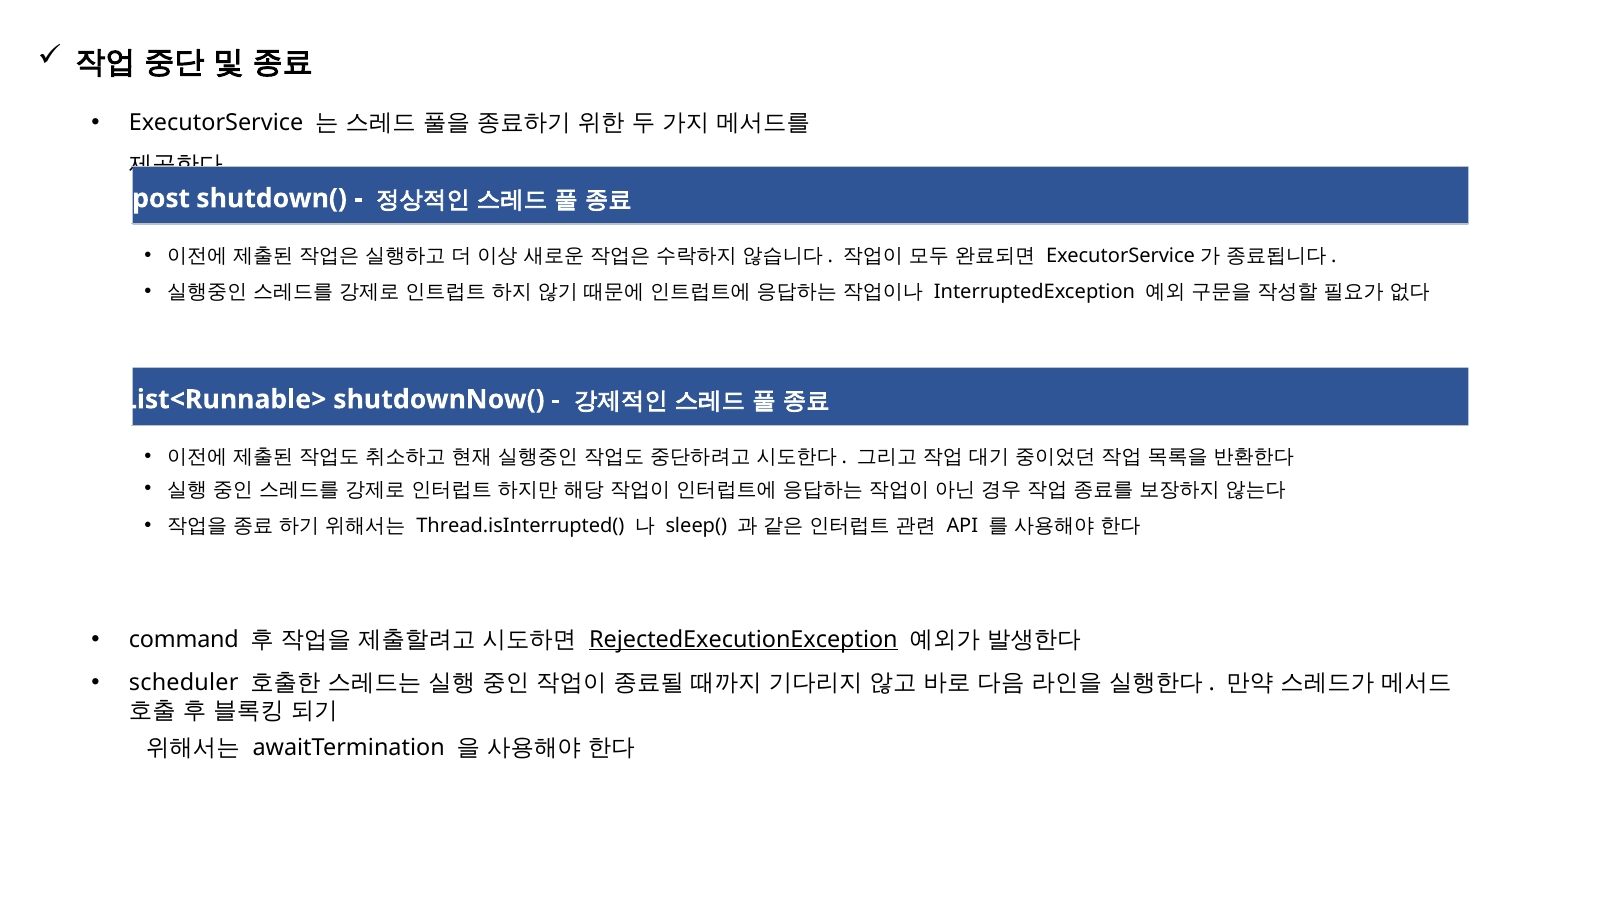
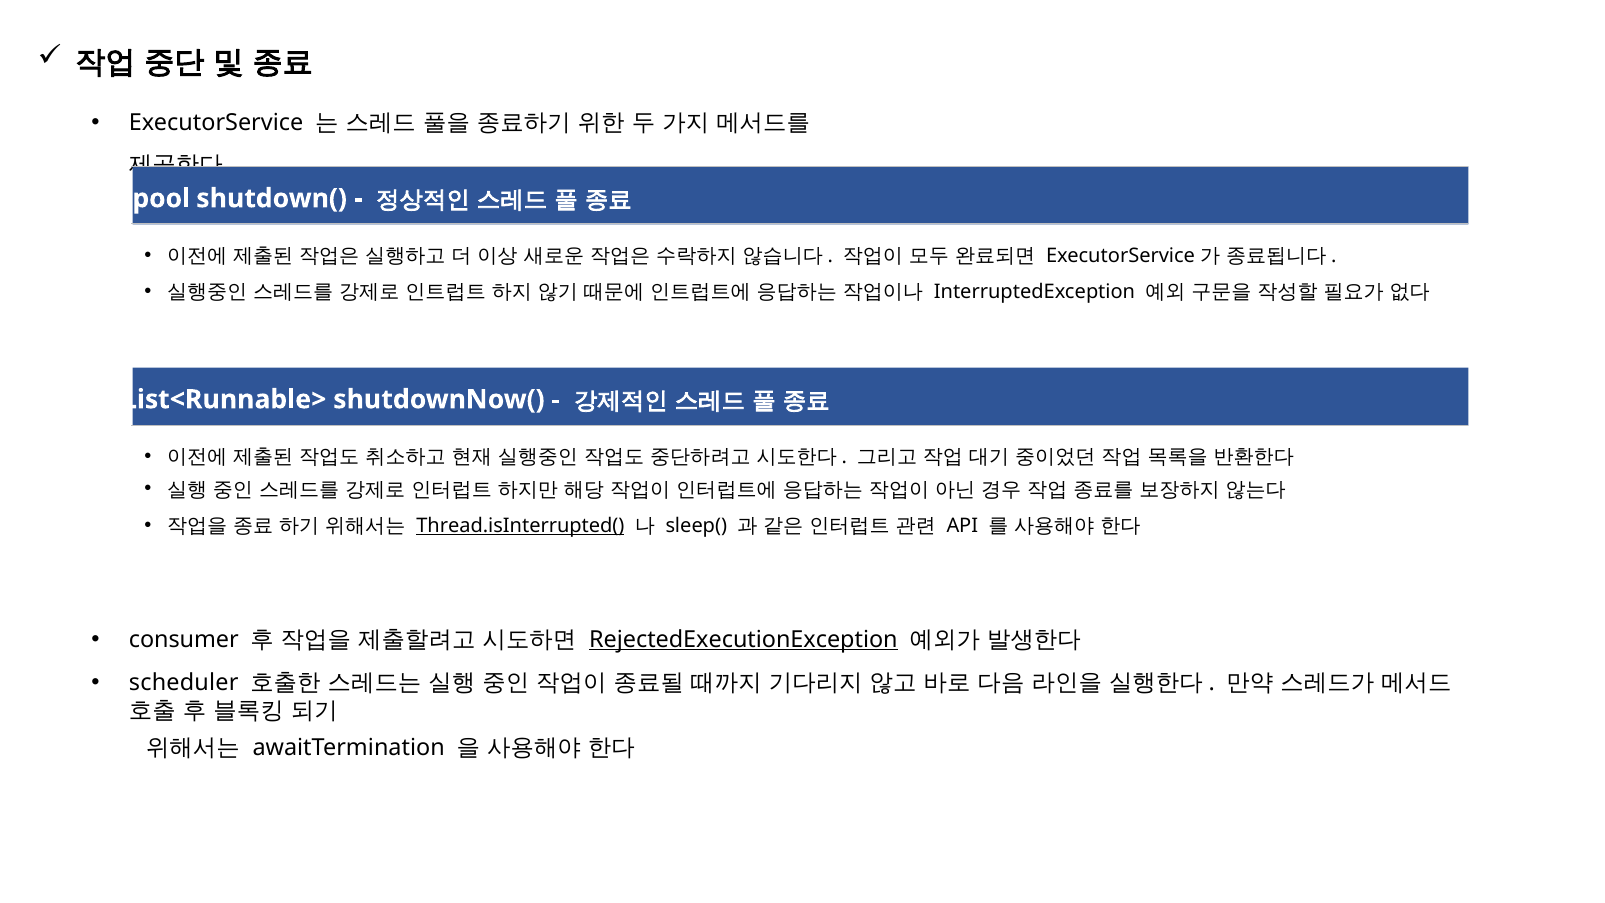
post: post -> pool
Thread.isInterrupted( underline: none -> present
command: command -> consumer
